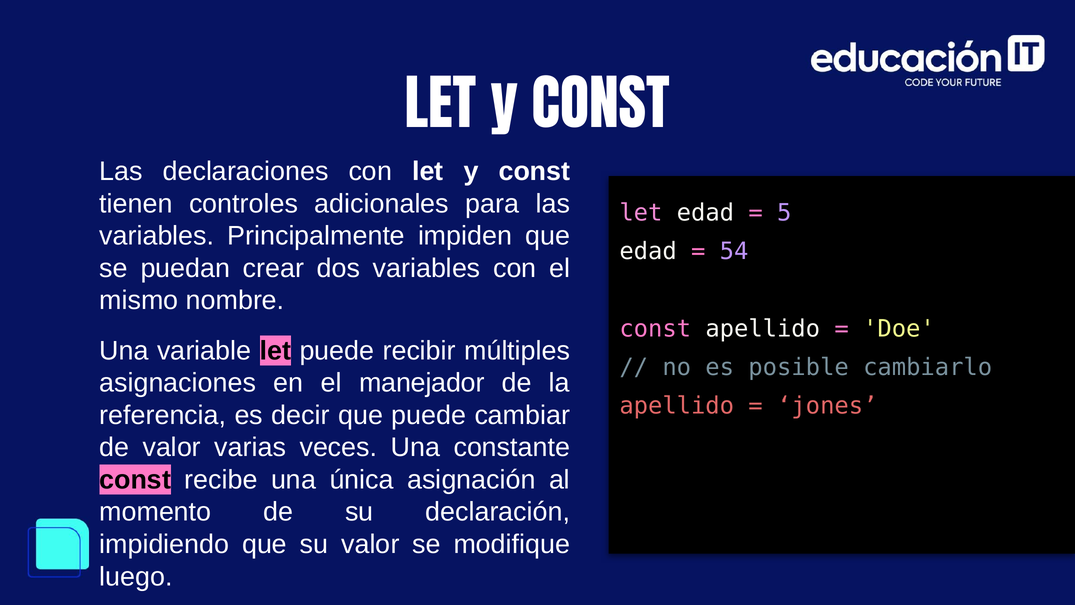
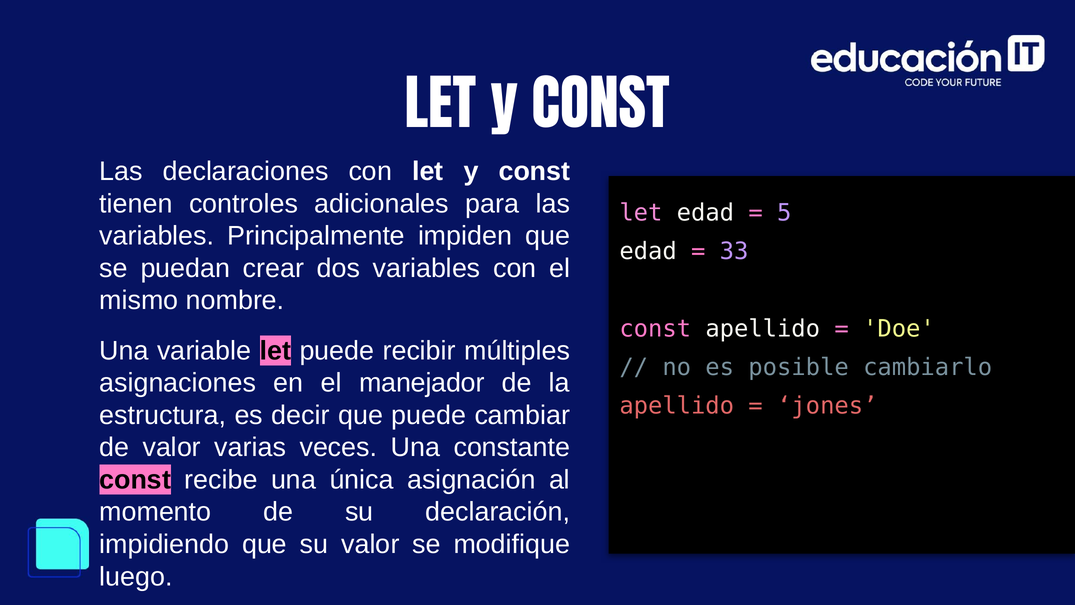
54: 54 -> 33
referencia: referencia -> estructura
